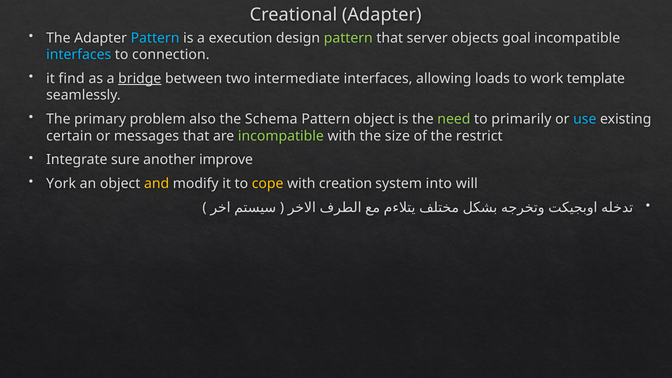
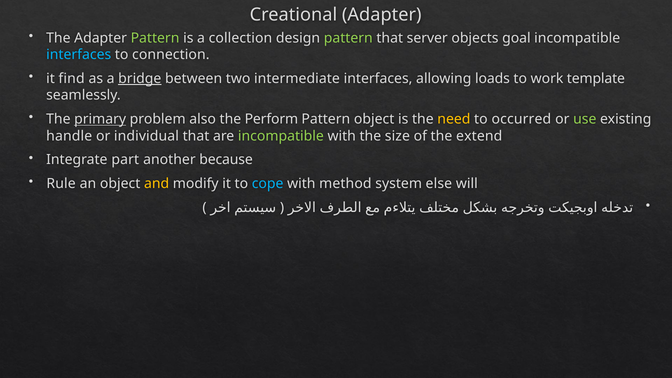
Pattern at (155, 38) colour: light blue -> light green
execution: execution -> collection
primary underline: none -> present
Schema: Schema -> Perform
need colour: light green -> yellow
primarily: primarily -> occurred
use colour: light blue -> light green
certain: certain -> handle
messages: messages -> individual
restrict: restrict -> extend
sure: sure -> part
improve: improve -> because
York: York -> Rule
cope colour: yellow -> light blue
creation: creation -> method
into: into -> else
